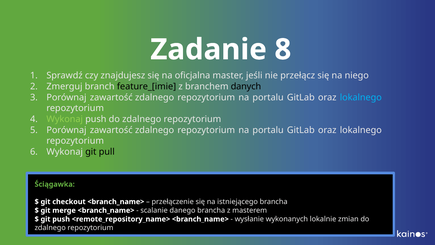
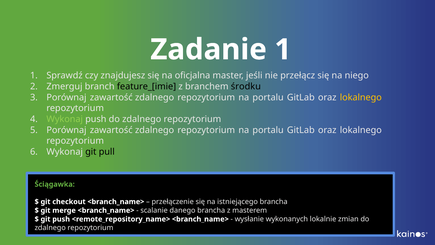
Zadanie 8: 8 -> 1
danych: danych -> środku
lokalnego at (361, 97) colour: light blue -> yellow
